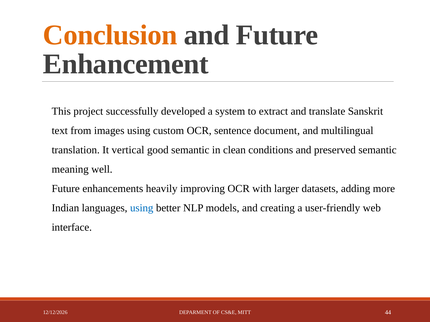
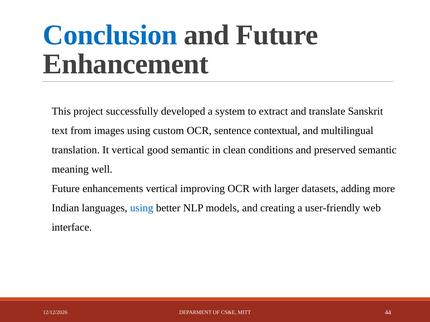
Conclusion colour: orange -> blue
document: document -> contextual
enhancements heavily: heavily -> vertical
